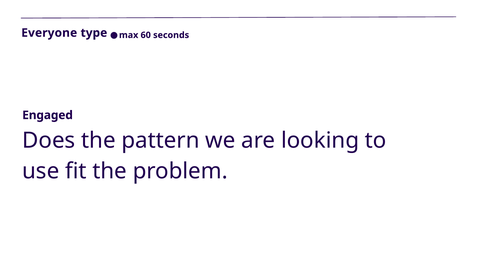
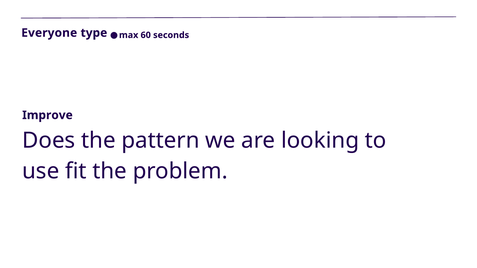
Engaged: Engaged -> Improve
